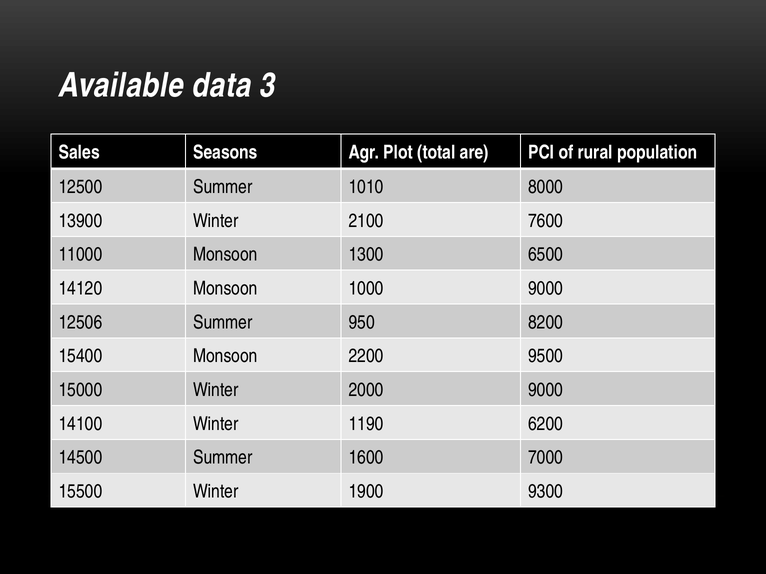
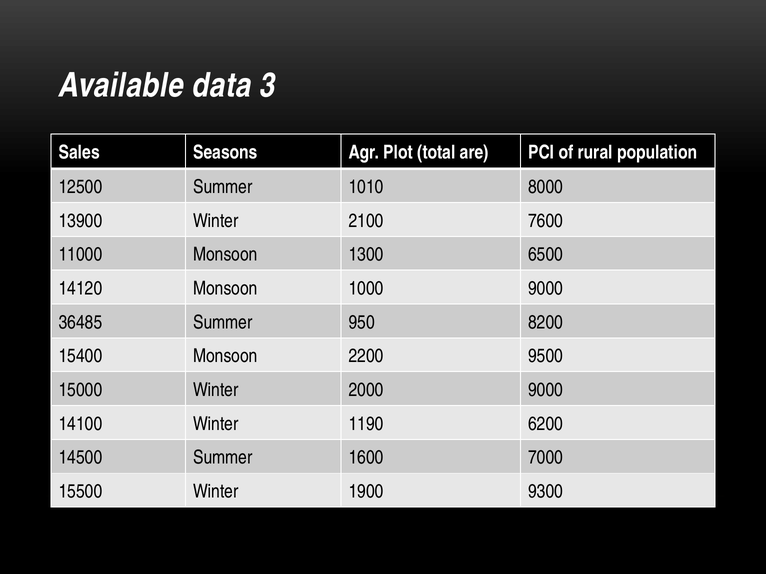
12506: 12506 -> 36485
